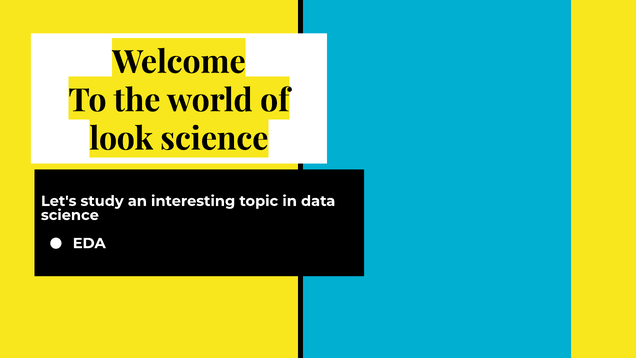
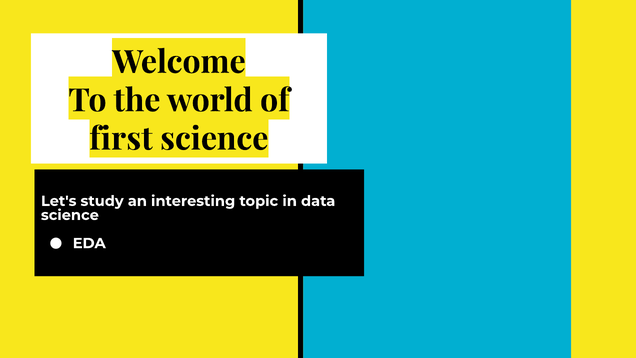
look: look -> first
